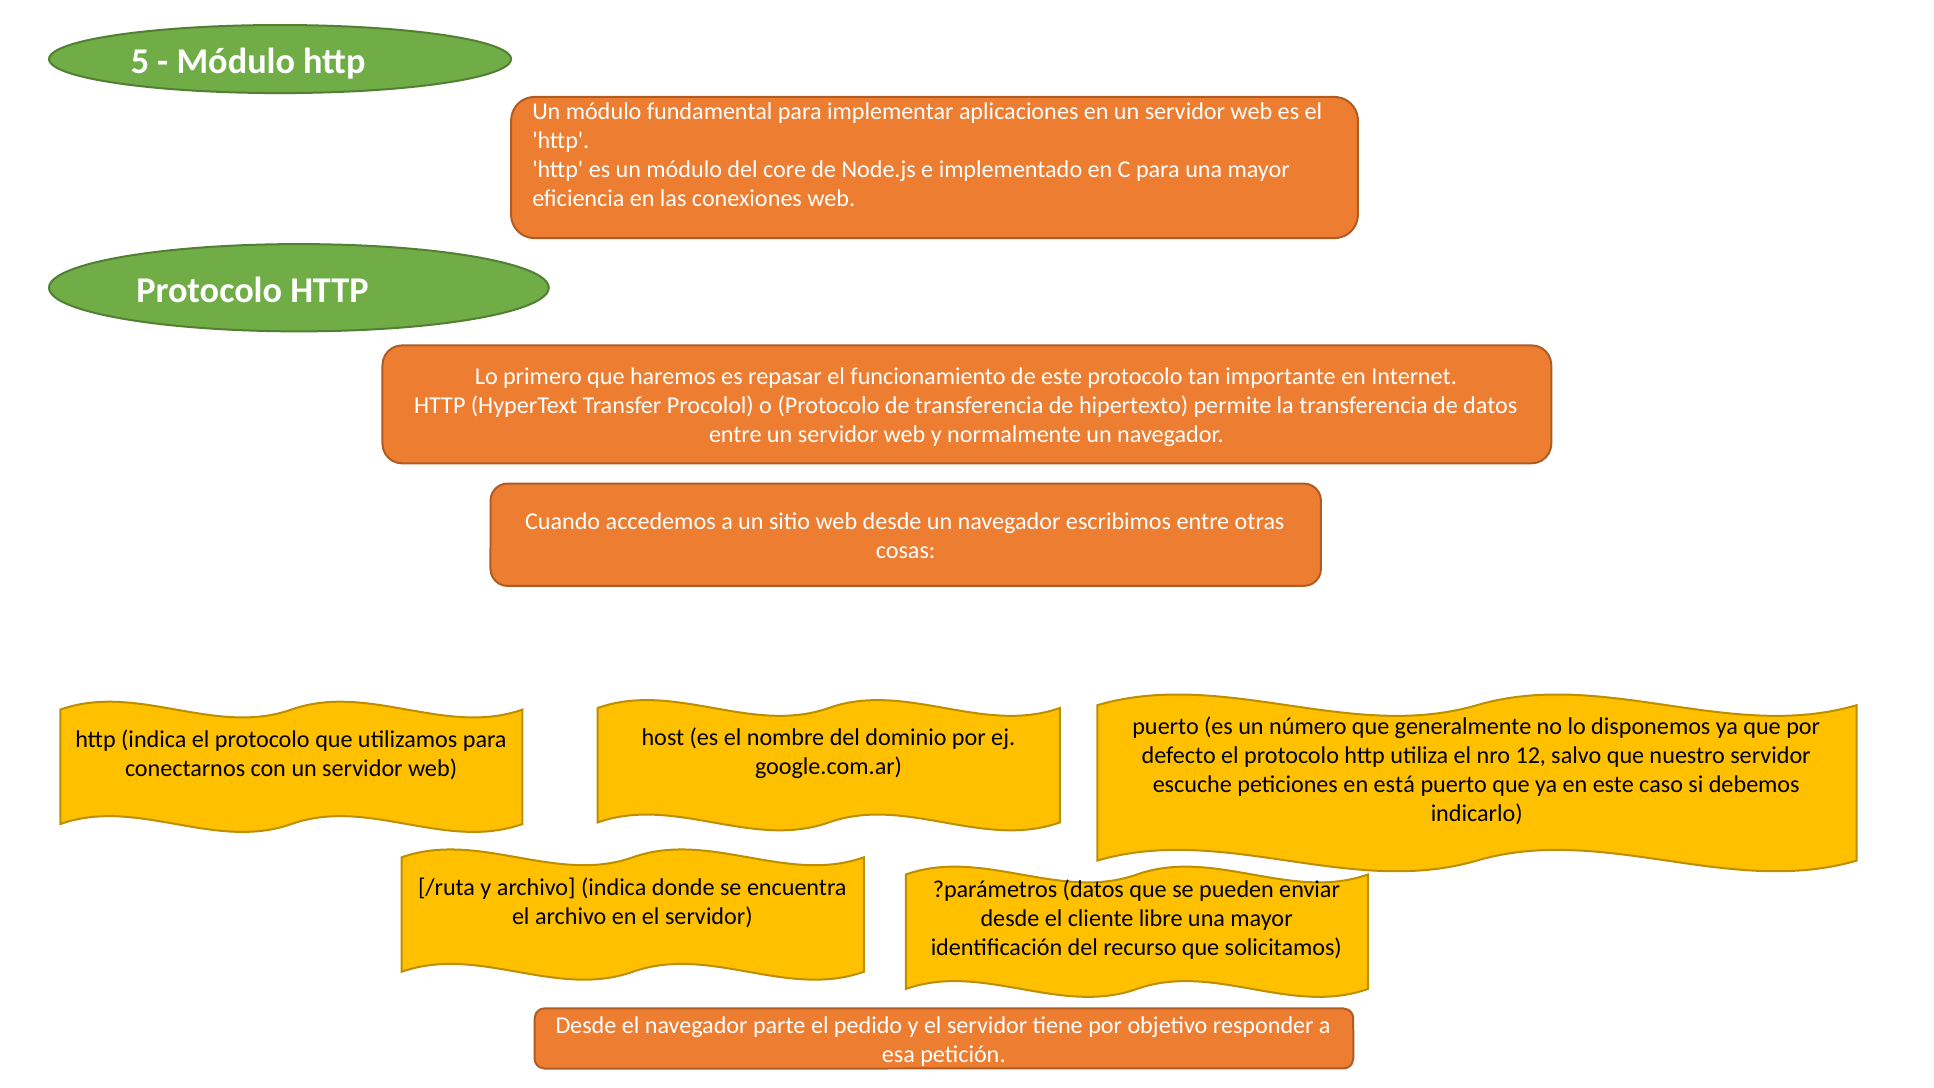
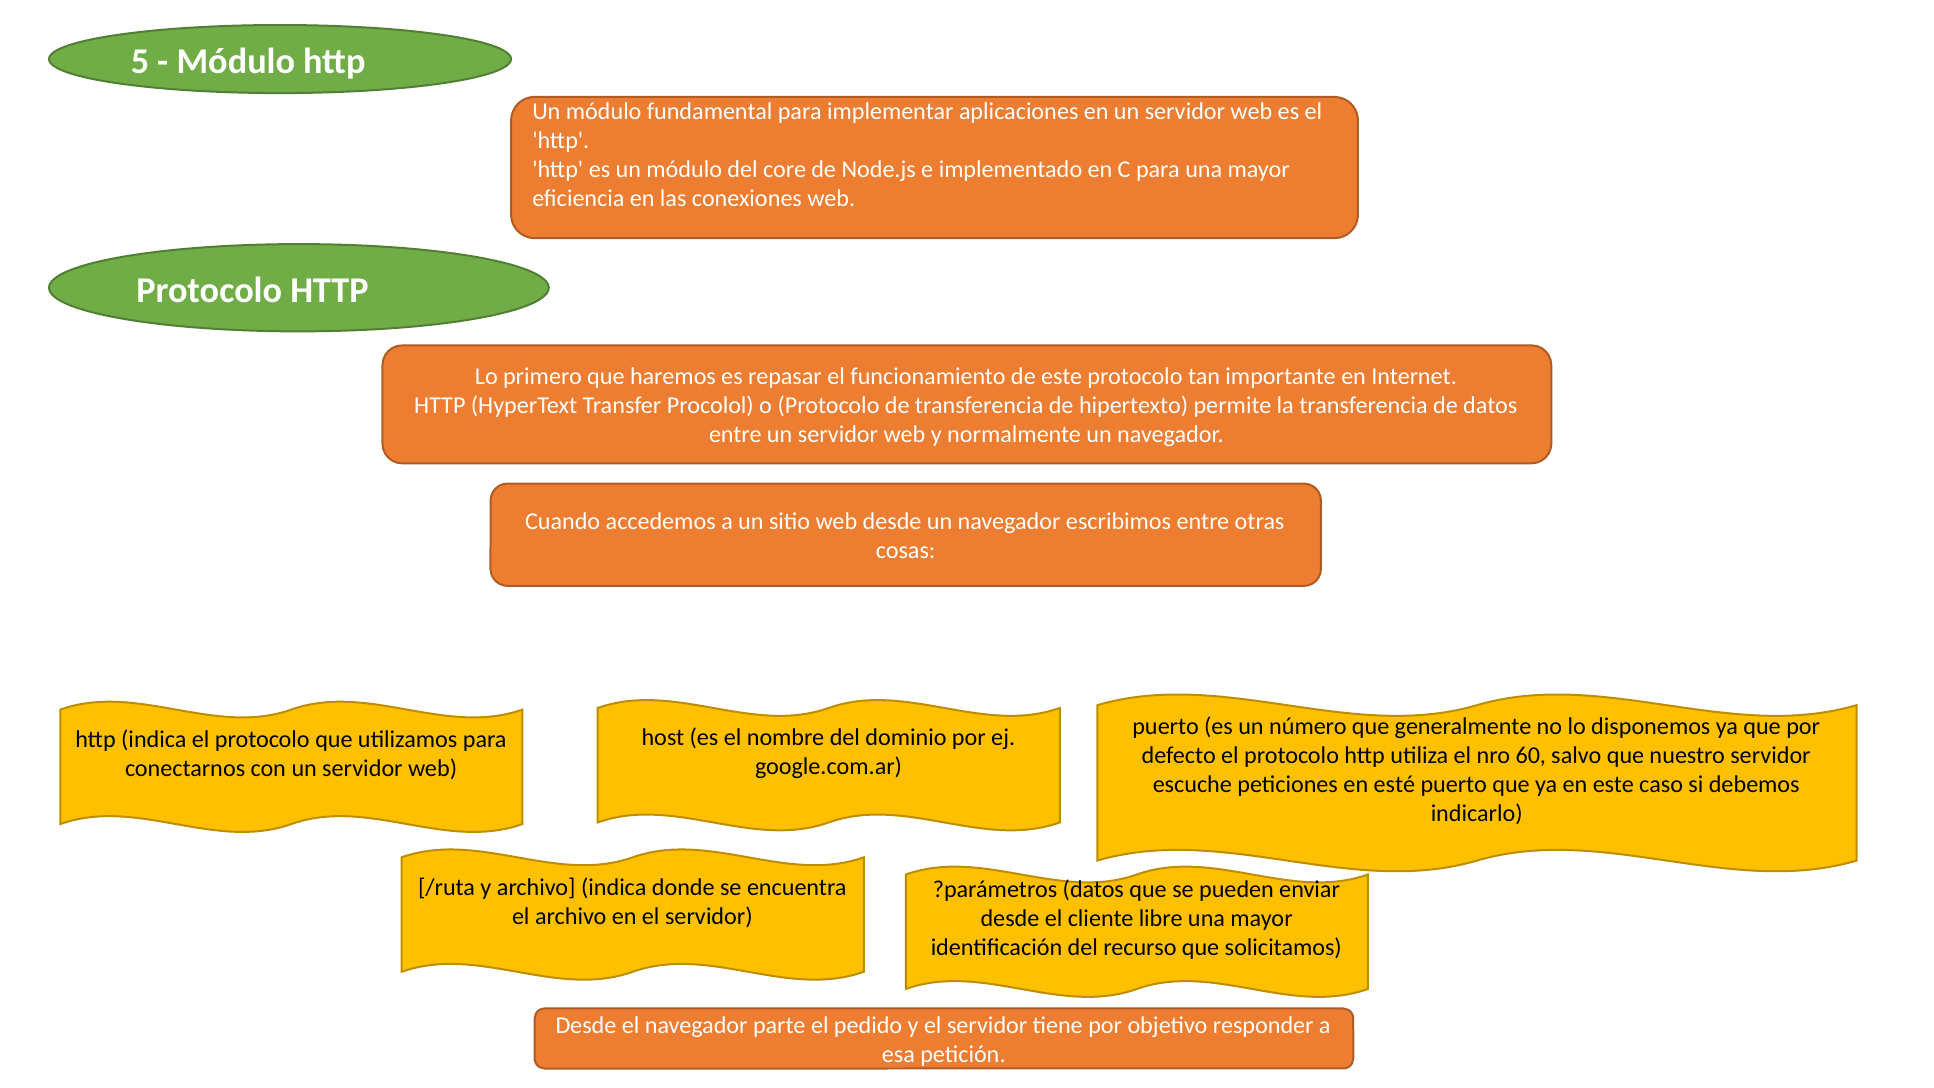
12: 12 -> 60
está: está -> esté
